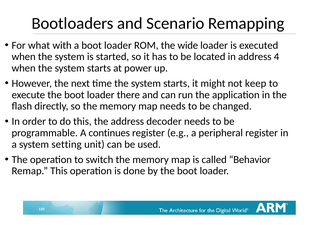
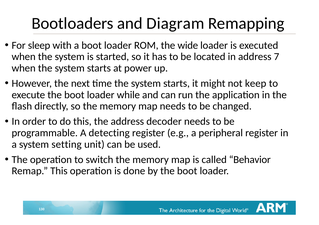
Scenario: Scenario -> Diagram
what: what -> sleep
4: 4 -> 7
there: there -> while
continues: continues -> detecting
